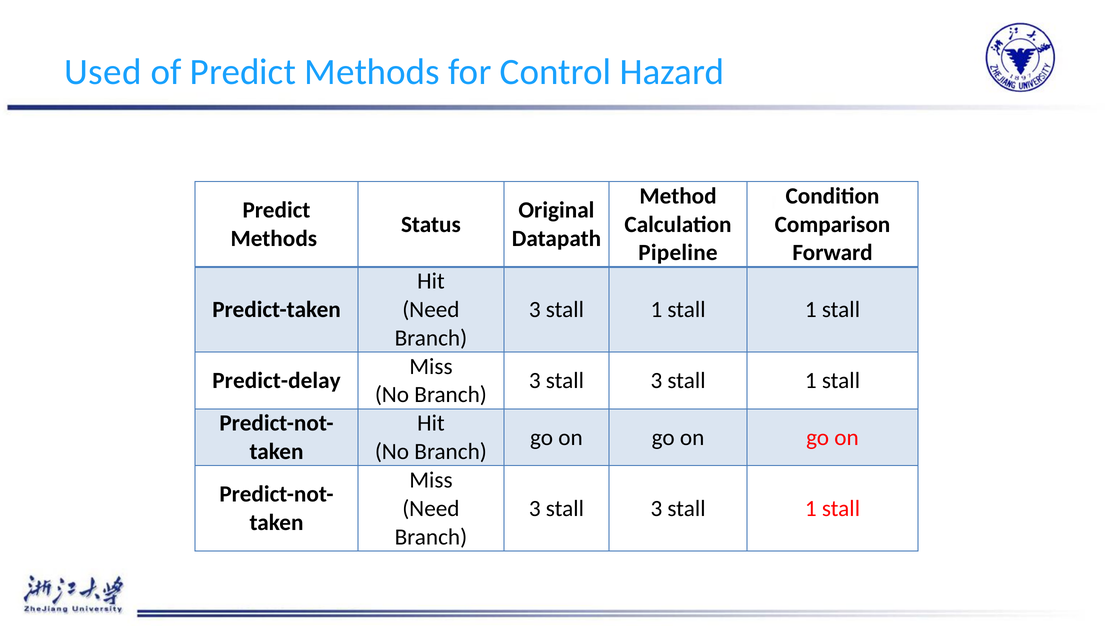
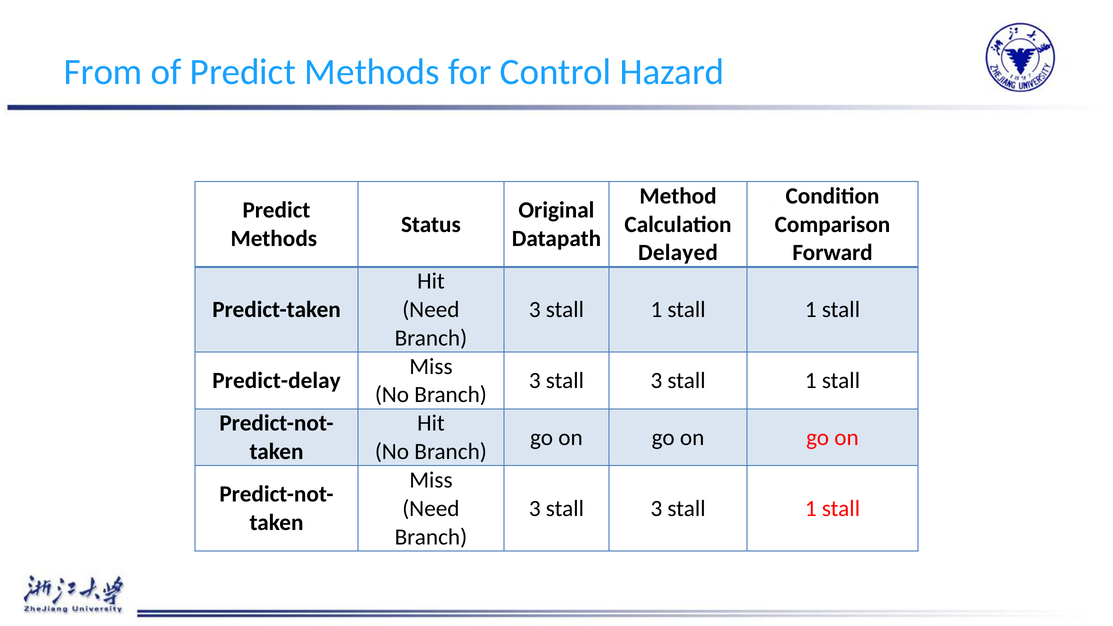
Used: Used -> From
Pipeline: Pipeline -> Delayed
